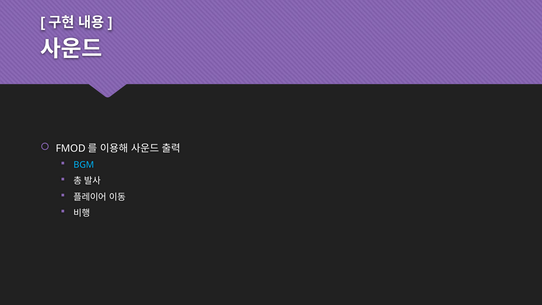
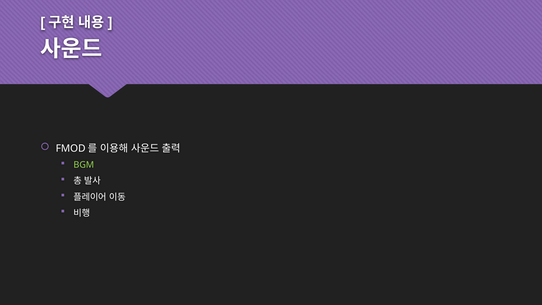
BGM colour: light blue -> light green
